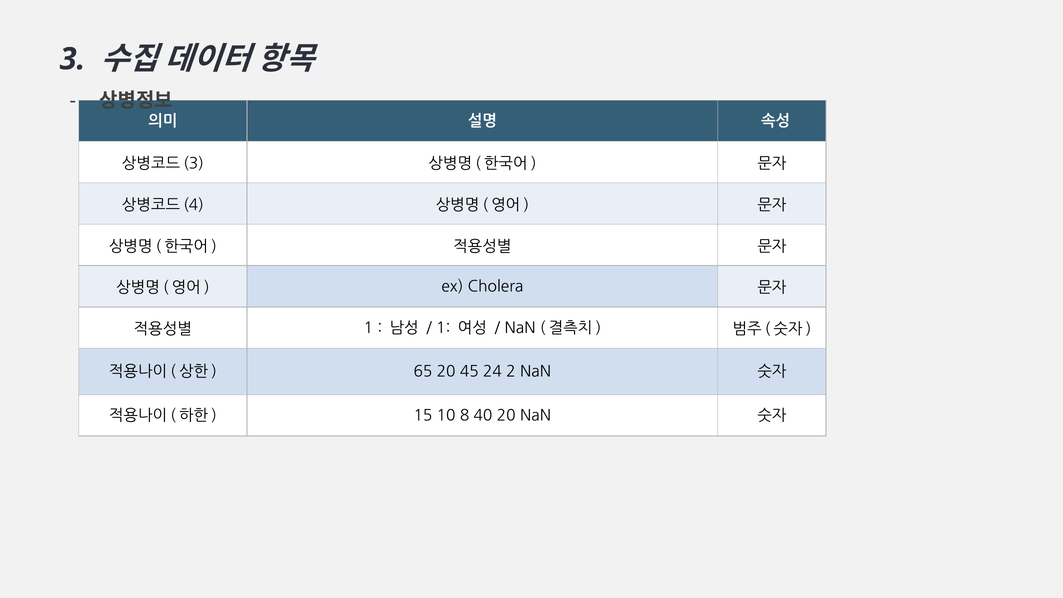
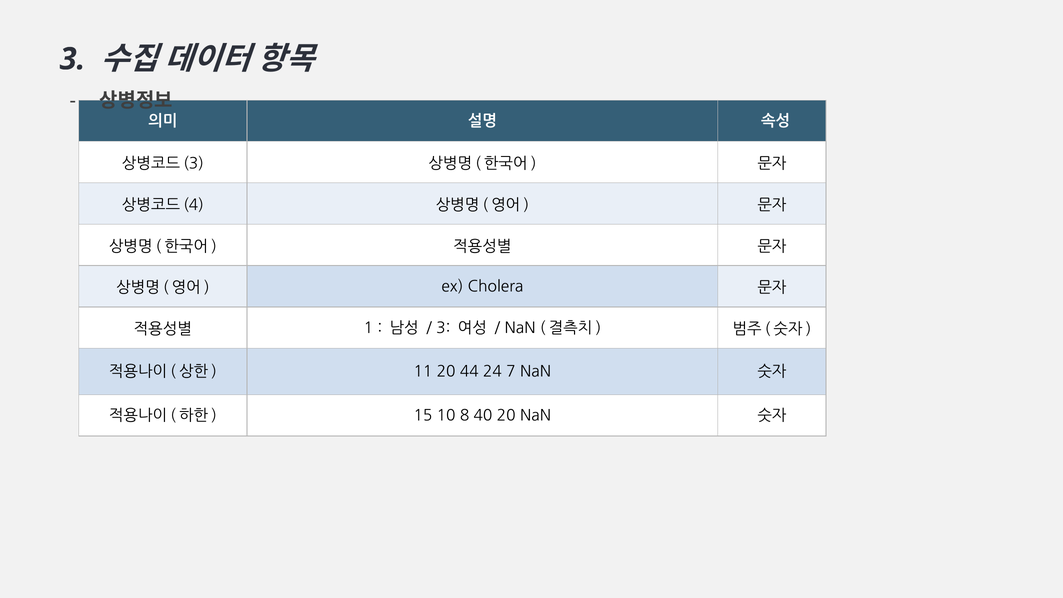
1 at (443, 328): 1 -> 3
65: 65 -> 11
45: 45 -> 44
2: 2 -> 7
